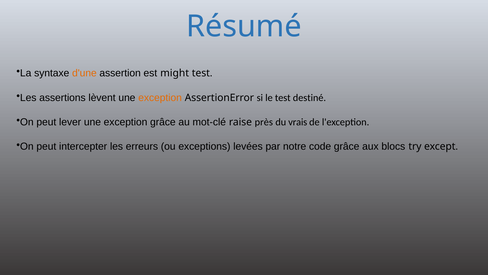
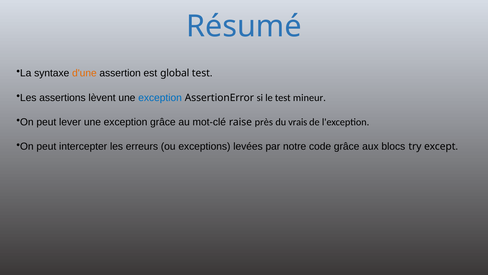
might: might -> global
exception at (160, 98) colour: orange -> blue
destiné: destiné -> mineur
